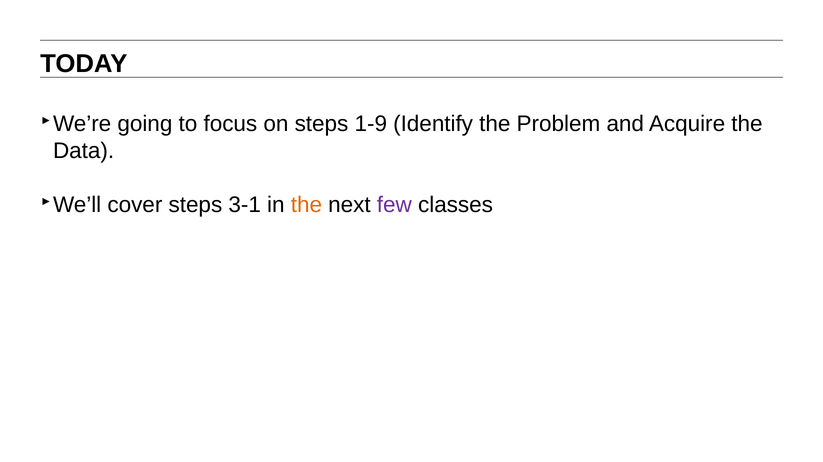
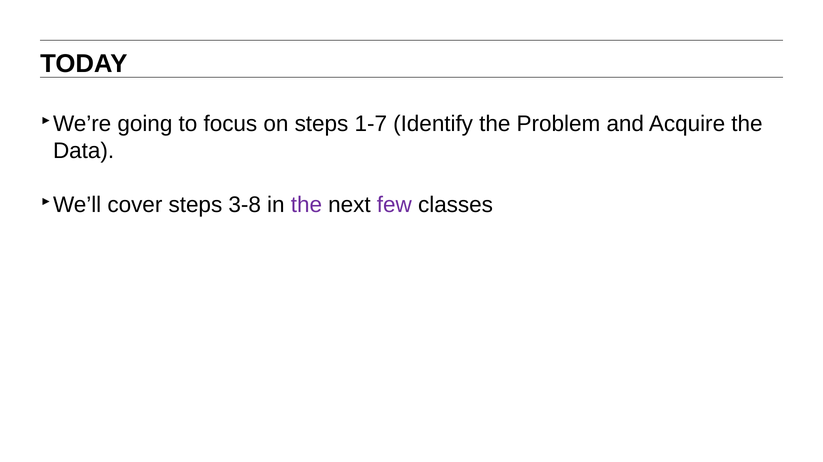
1-9: 1-9 -> 1-7
3-1: 3-1 -> 3-8
the at (306, 205) colour: orange -> purple
